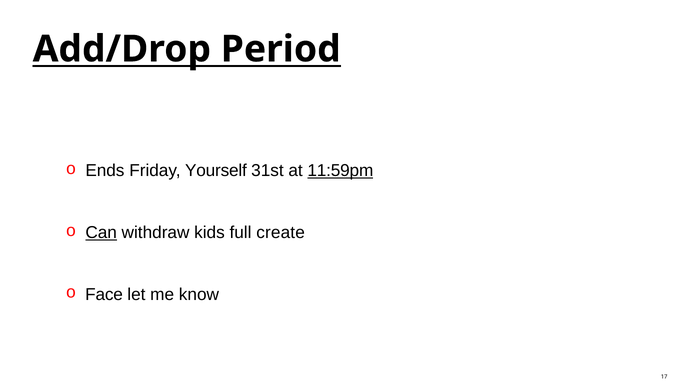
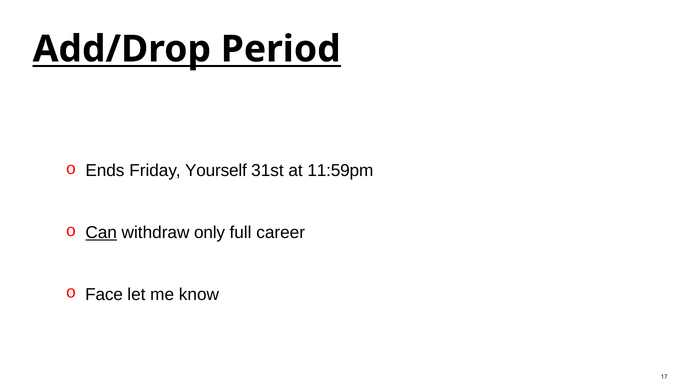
11:59pm underline: present -> none
kids: kids -> only
create: create -> career
